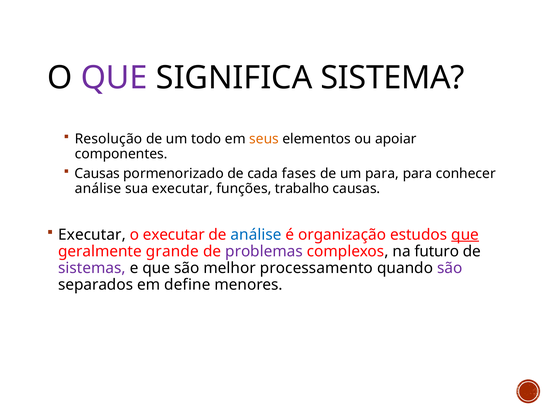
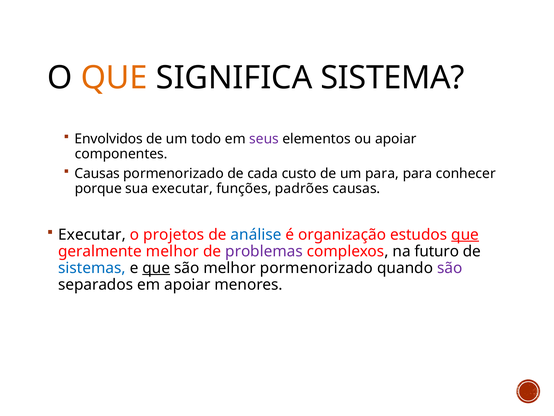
QUE at (114, 78) colour: purple -> orange
Resolução: Resolução -> Envolvidos
seus colour: orange -> purple
fases: fases -> custo
análise at (98, 188): análise -> porque
trabalho: trabalho -> padrões
o executar: executar -> projetos
geralmente grande: grande -> melhor
sistemas colour: purple -> blue
que at (156, 268) underline: none -> present
melhor processamento: processamento -> pormenorizado
em define: define -> apoiar
